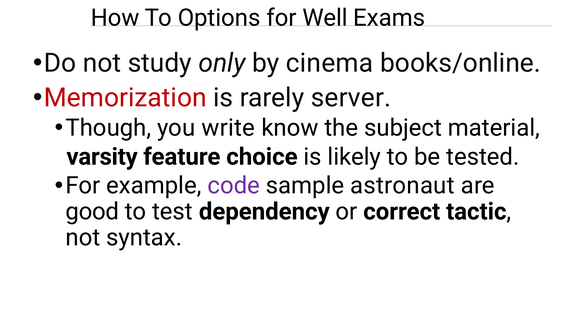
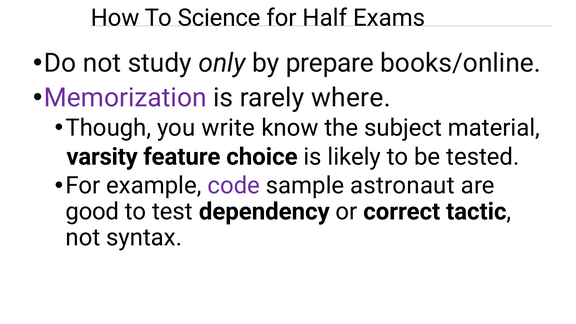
Options: Options -> Science
Well: Well -> Half
cinema: cinema -> prepare
Memorization colour: red -> purple
server: server -> where
